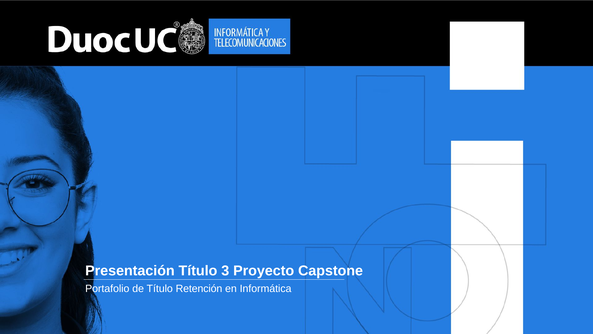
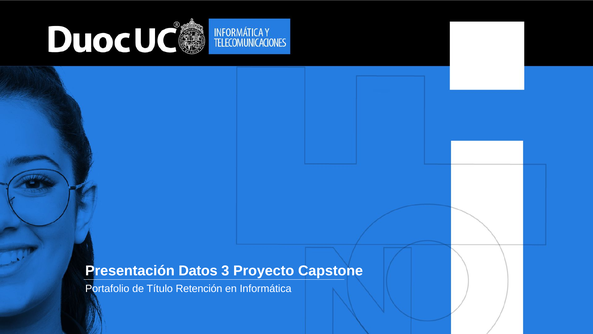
Presentación Título: Título -> Datos
